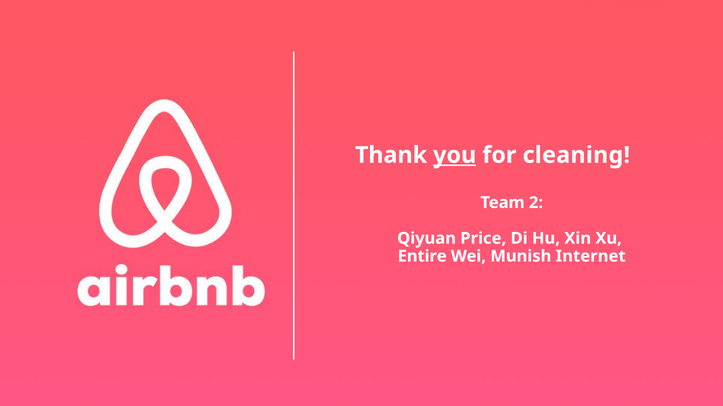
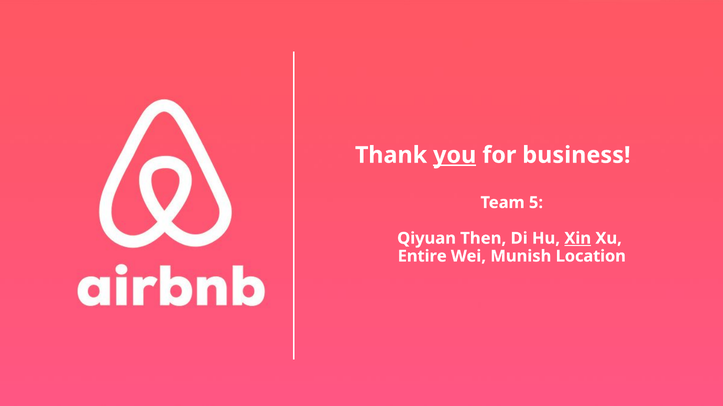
cleaning: cleaning -> business
2: 2 -> 5
Price: Price -> Then
Xin underline: none -> present
Internet: Internet -> Location
